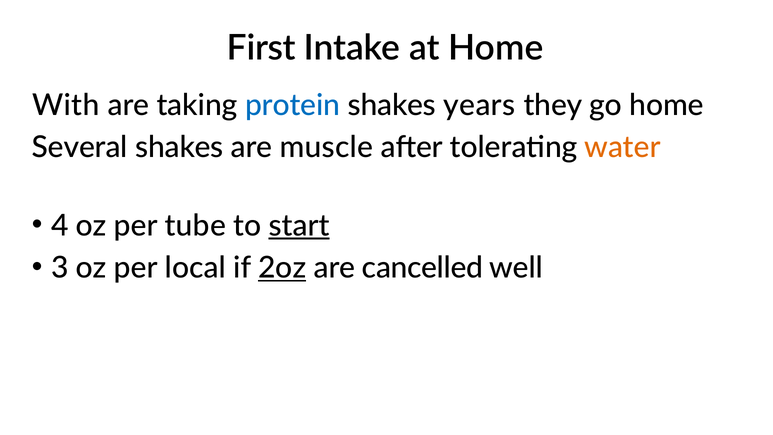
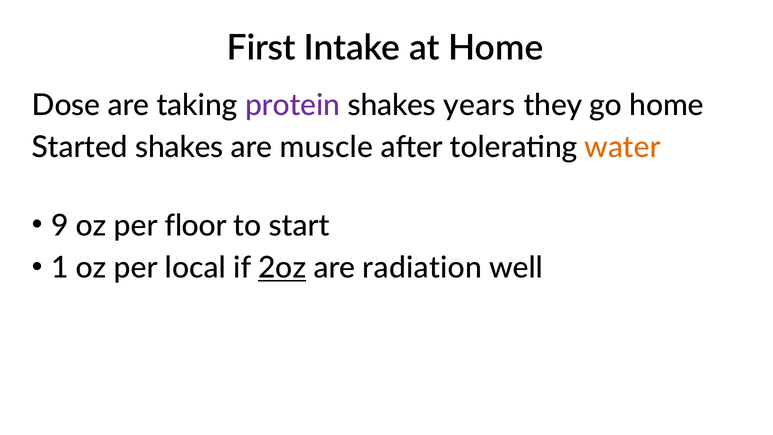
With: With -> Dose
protein colour: blue -> purple
Several: Several -> Started
4: 4 -> 9
tube: tube -> floor
start underline: present -> none
3: 3 -> 1
cancelled: cancelled -> radiation
